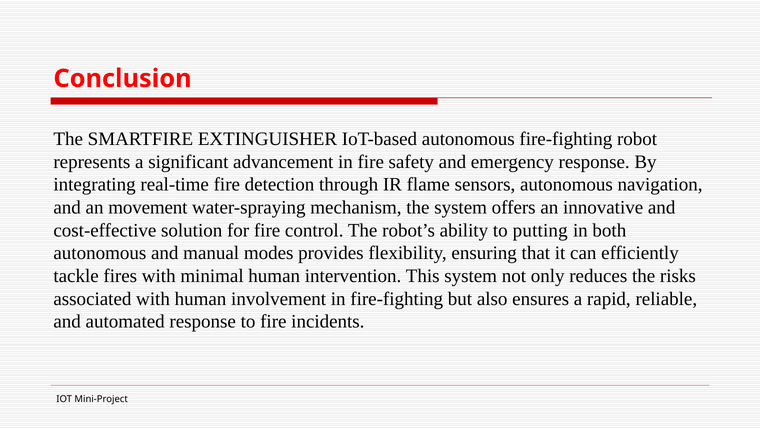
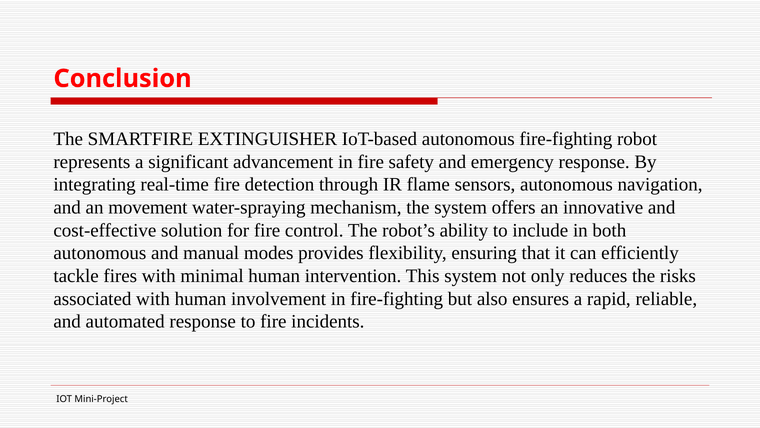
putting: putting -> include
